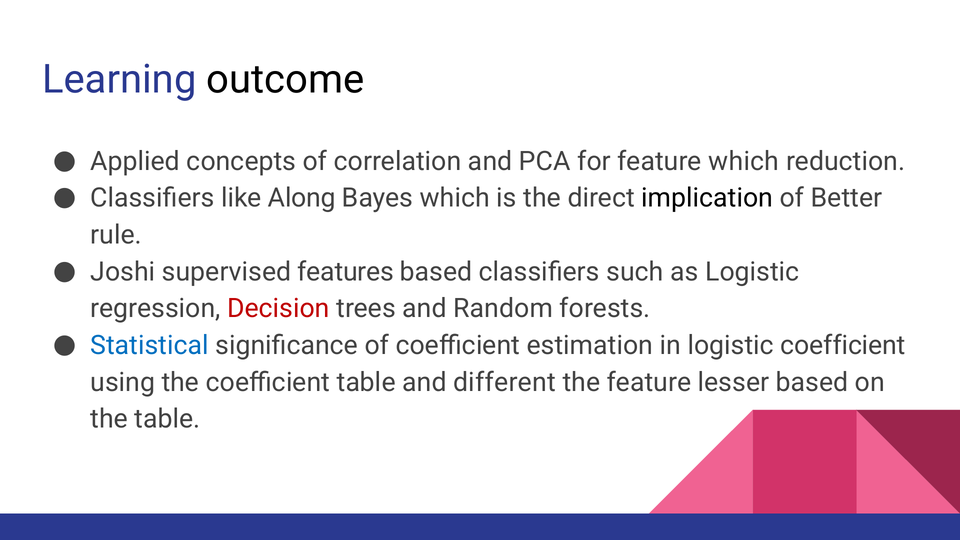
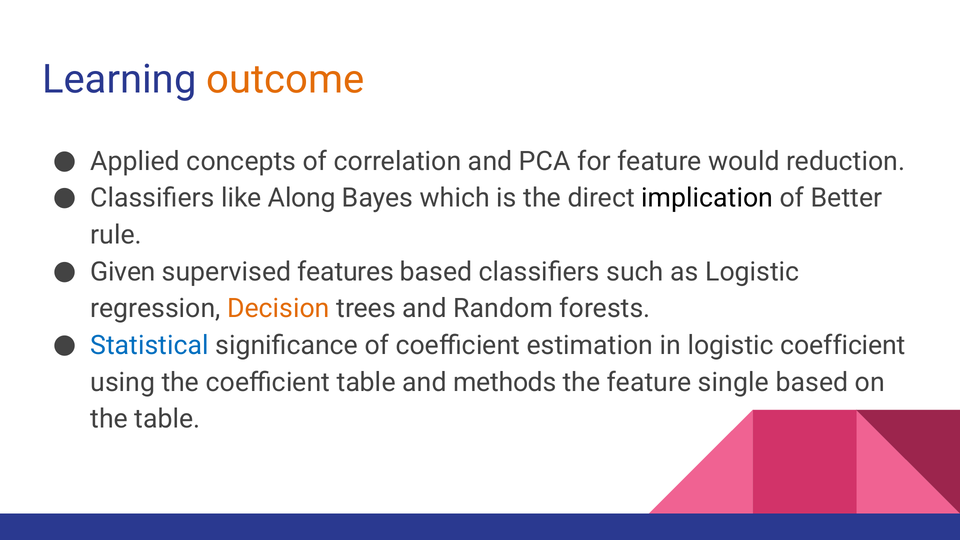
outcome colour: black -> orange
feature which: which -> would
Joshi: Joshi -> Given
Decision colour: red -> orange
different: different -> methods
lesser: lesser -> single
